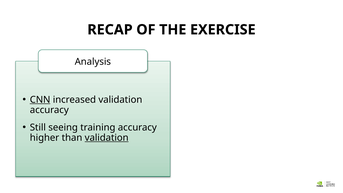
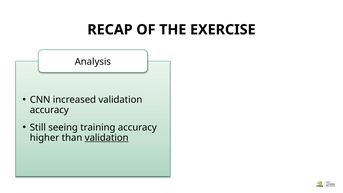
CNN underline: present -> none
